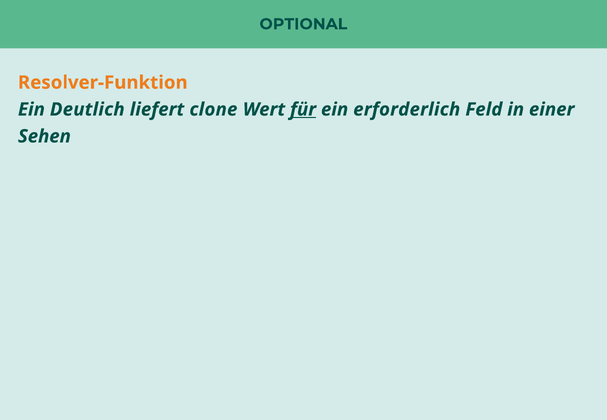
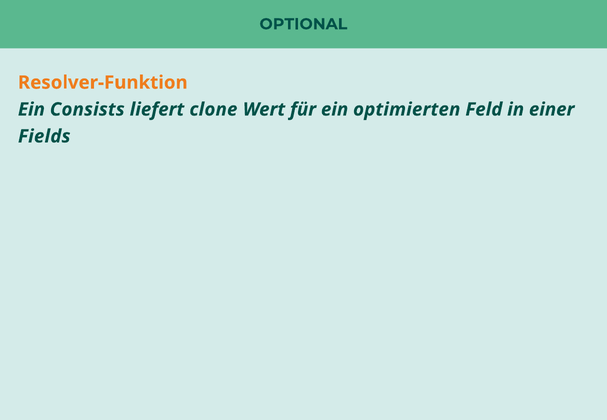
Deutlich: Deutlich -> Consists
für underline: present -> none
erforderlich: erforderlich -> optimierten
Sehen: Sehen -> Fields
